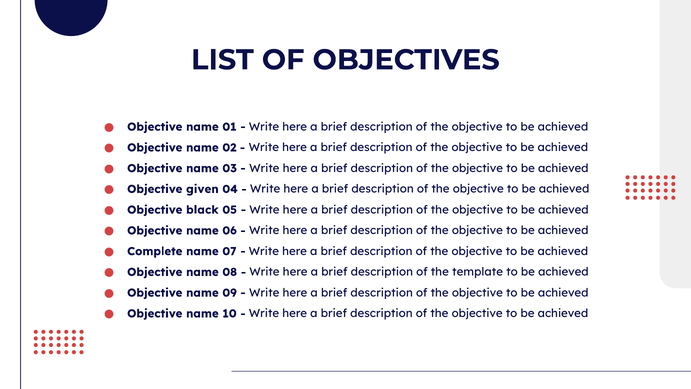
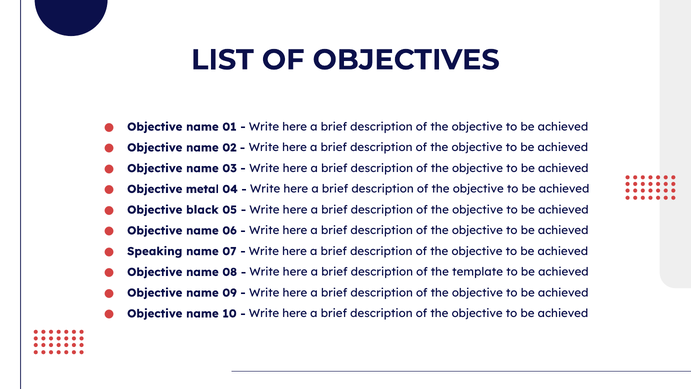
given: given -> metal
Complete: Complete -> Speaking
